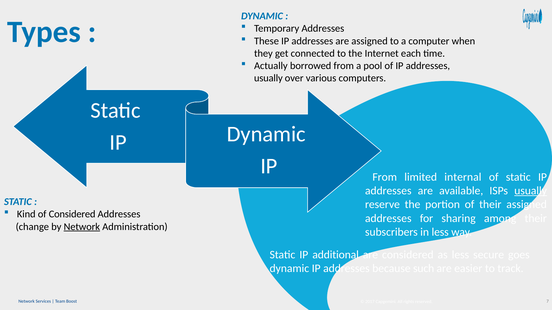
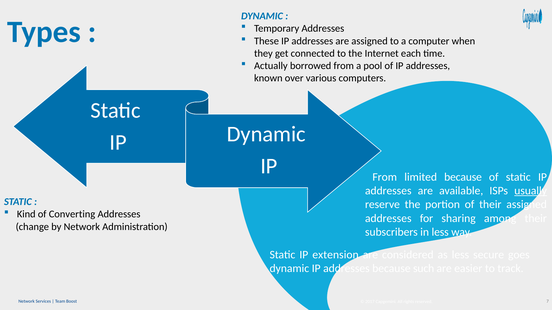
usually at (268, 78): usually -> known
limited internal: internal -> because
of Considered: Considered -> Converting
Network at (82, 227) underline: present -> none
additional: additional -> extension
